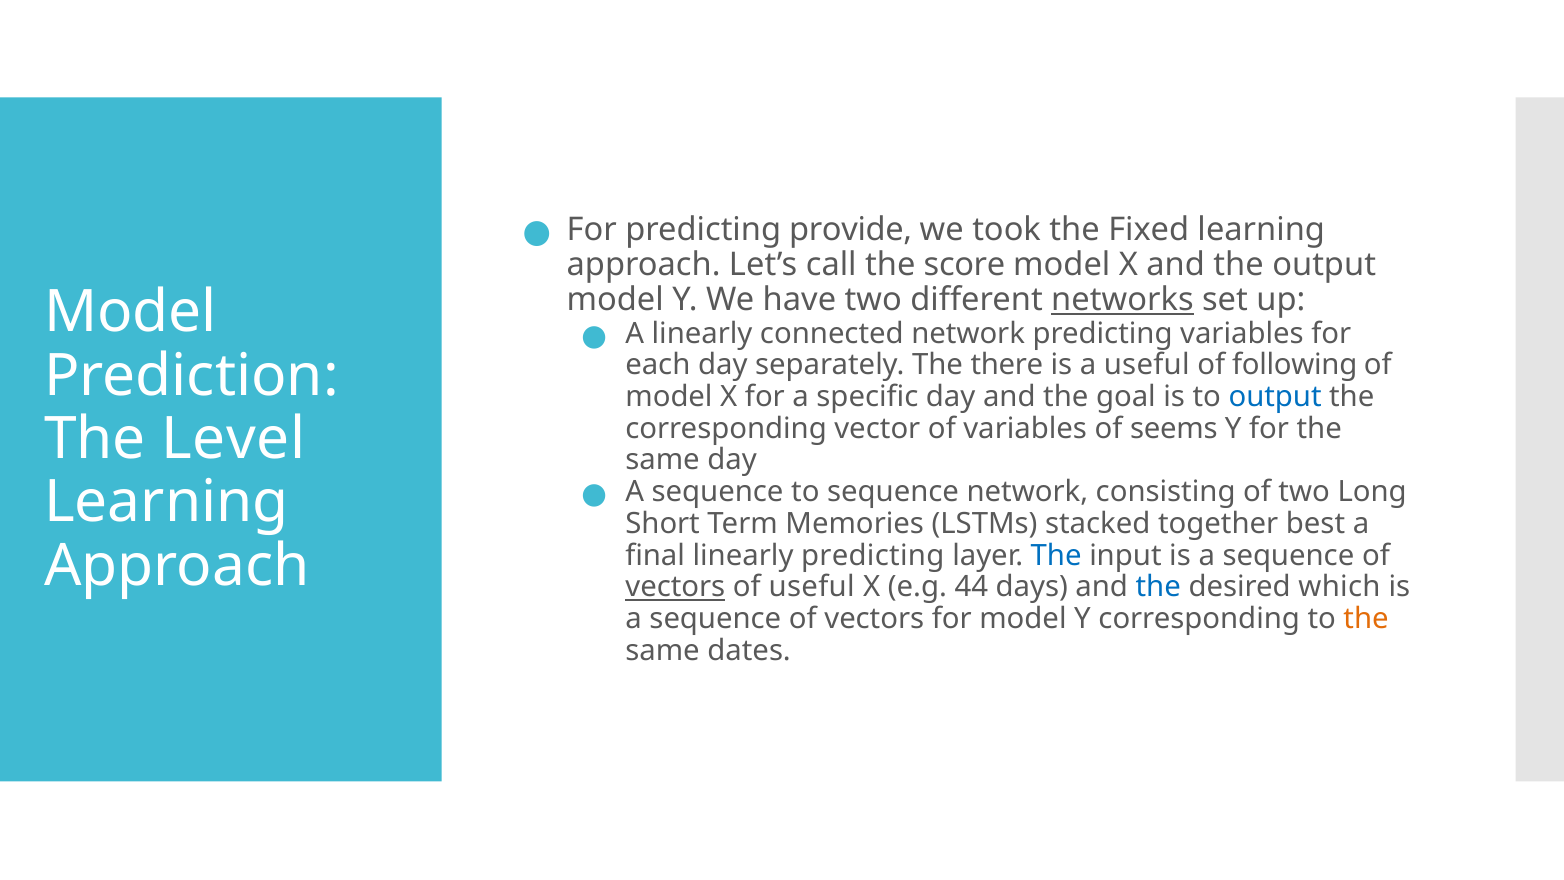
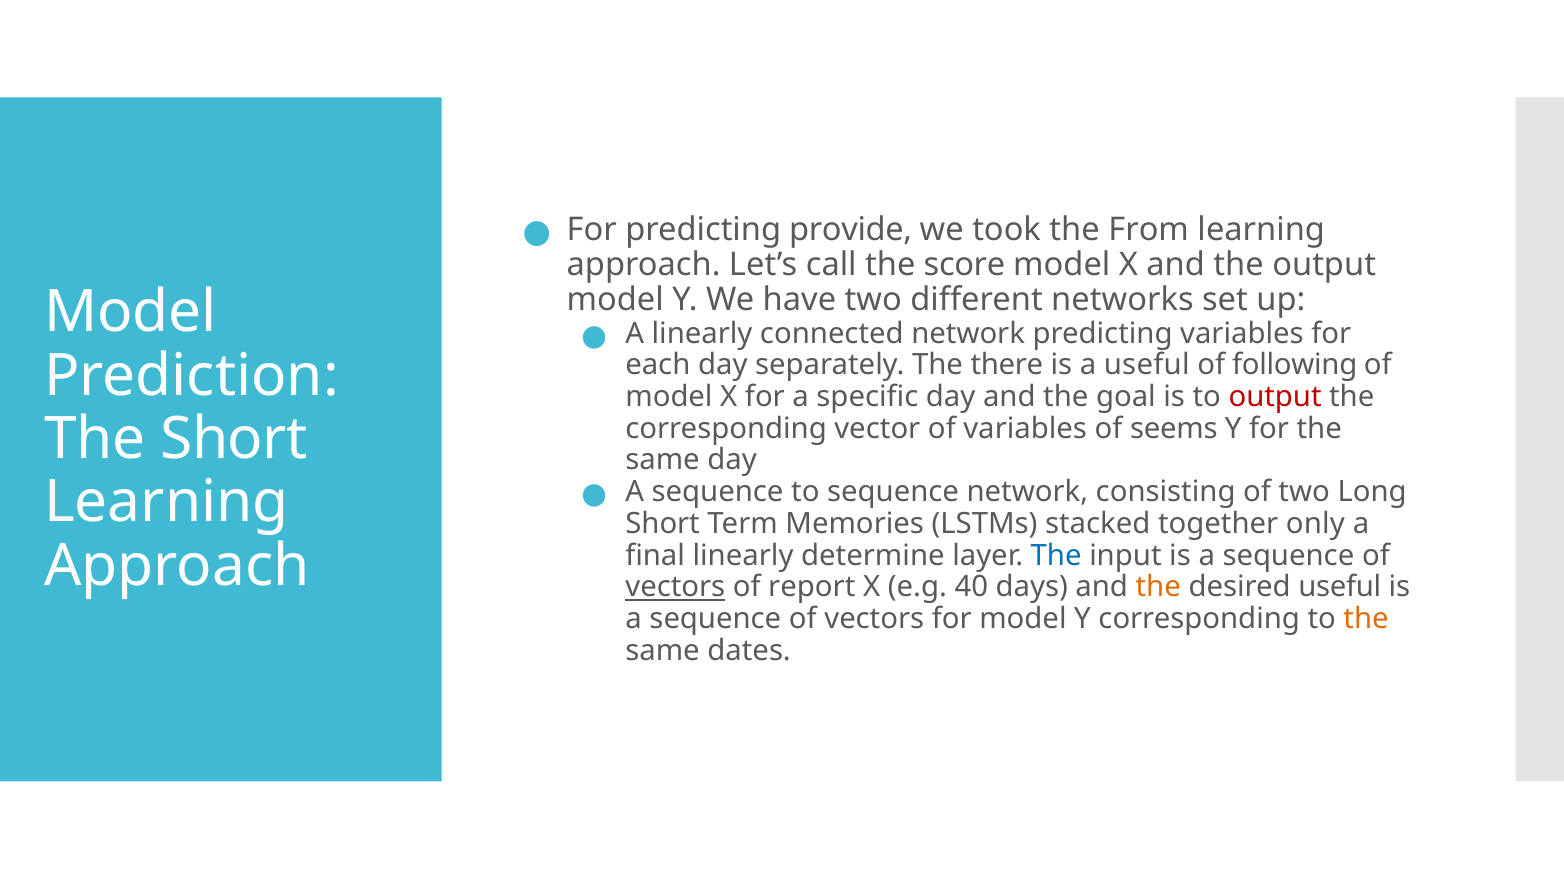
Fixed: Fixed -> From
networks underline: present -> none
output at (1275, 397) colour: blue -> red
The Level: Level -> Short
best: best -> only
linearly predicting: predicting -> determine
of useful: useful -> report
44: 44 -> 40
the at (1158, 587) colour: blue -> orange
desired which: which -> useful
